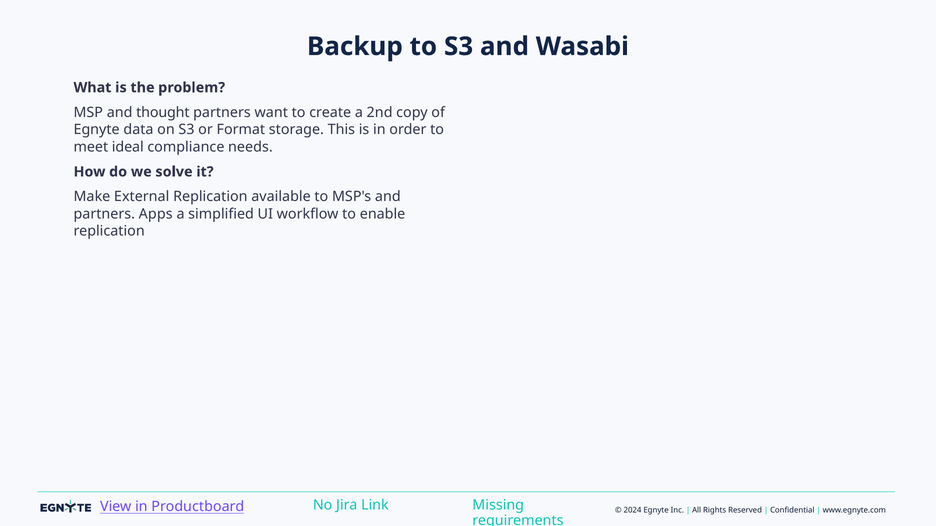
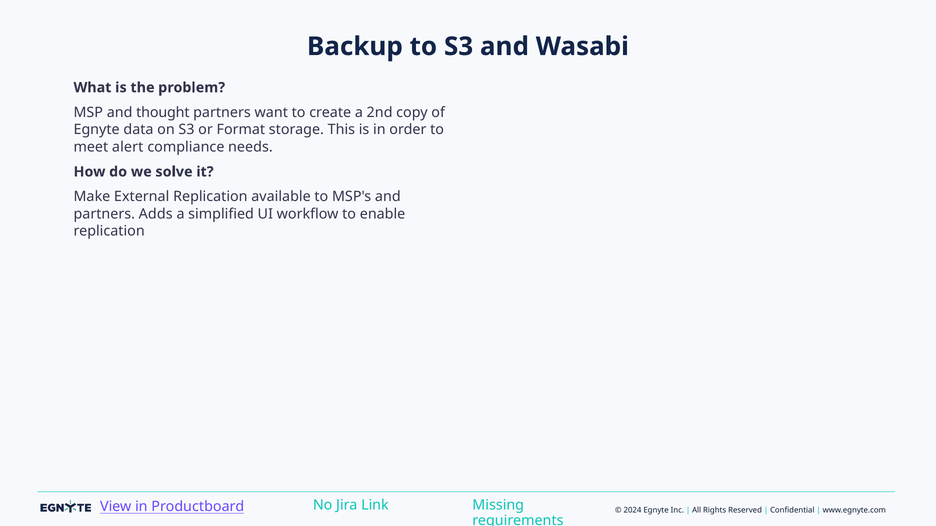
ideal: ideal -> alert
Apps: Apps -> Adds
